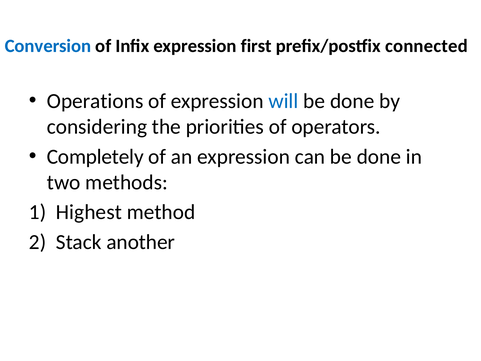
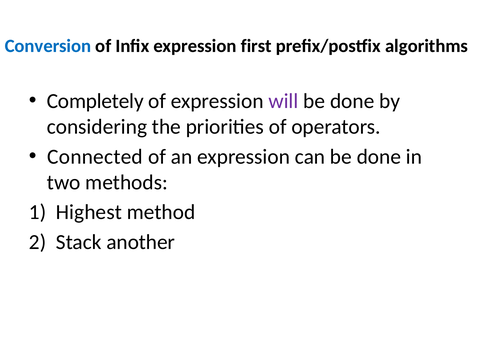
connected: connected -> algorithms
Operations: Operations -> Completely
will colour: blue -> purple
Completely: Completely -> Connected
